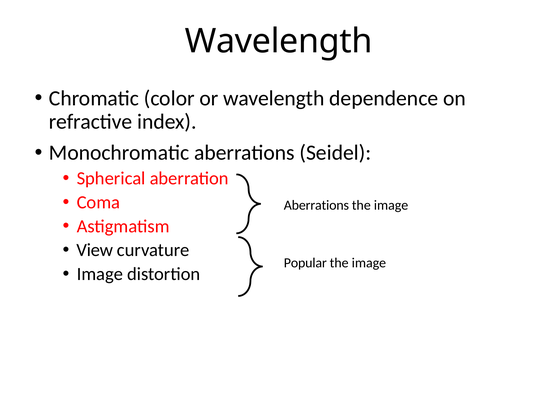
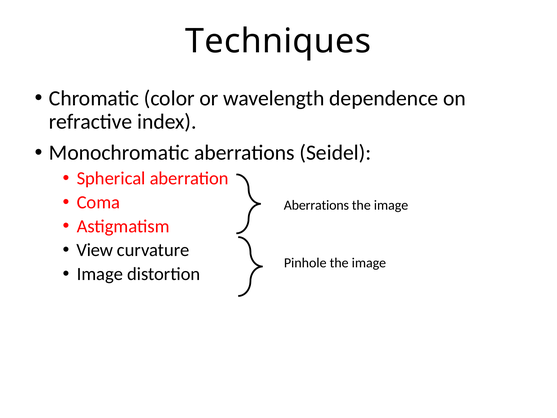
Wavelength at (279, 41): Wavelength -> Techniques
Popular: Popular -> Pinhole
